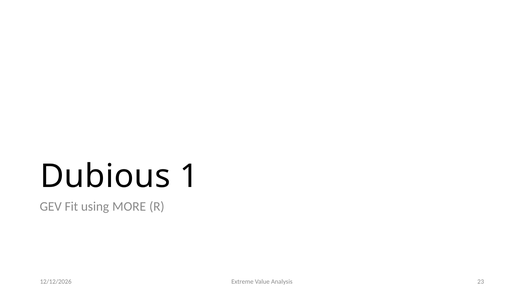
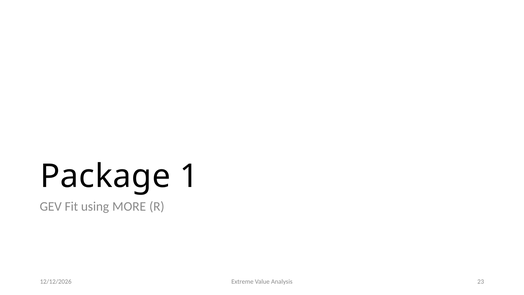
Dubious: Dubious -> Package
